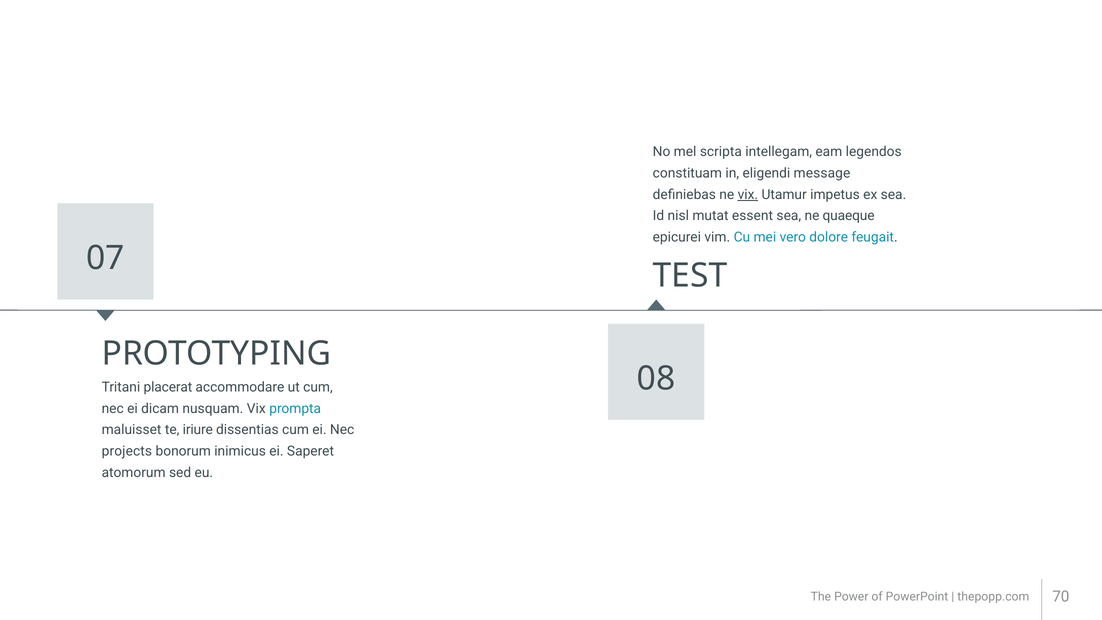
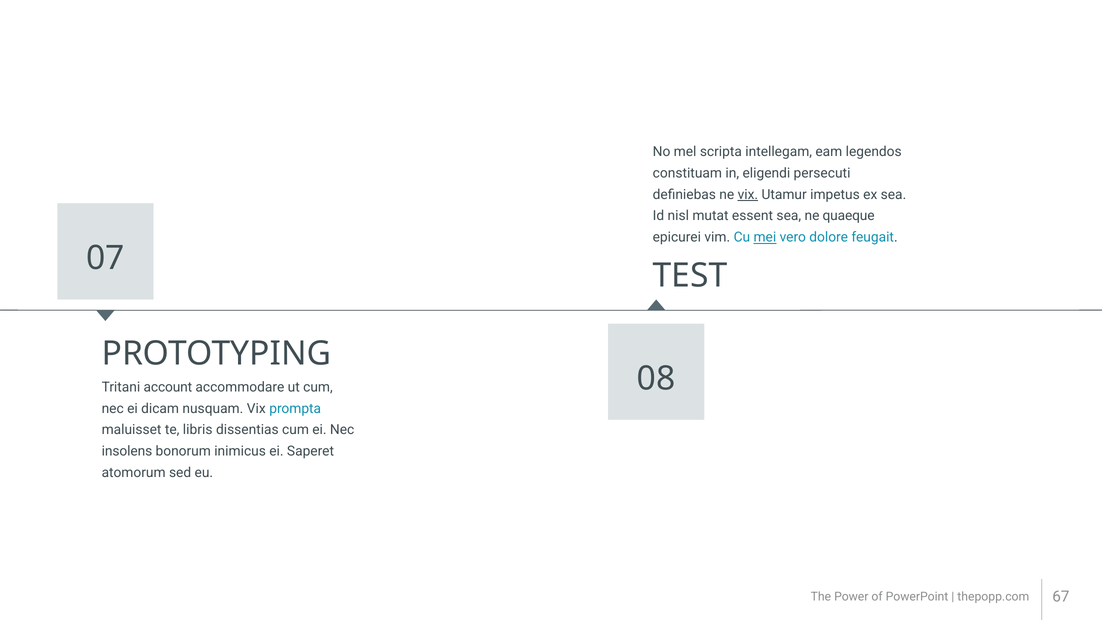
message: message -> persecuti
mei underline: none -> present
placerat: placerat -> account
iriure: iriure -> libris
projects: projects -> insolens
70: 70 -> 67
